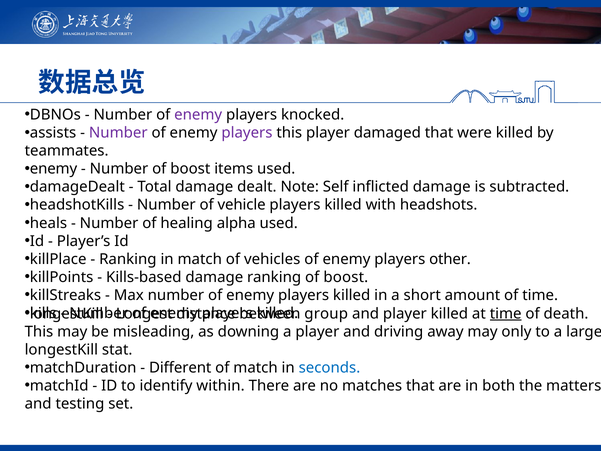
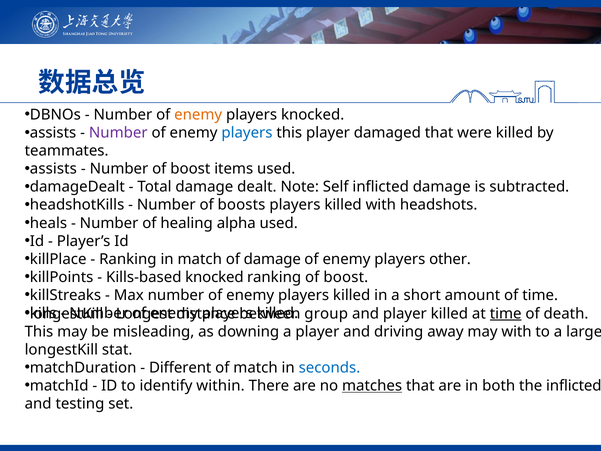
enemy at (198, 115) colour: purple -> orange
players at (247, 133) colour: purple -> blue
enemy at (54, 169): enemy -> assists
vehicle: vehicle -> boosts
of vehicles: vehicles -> damage
Kills-based damage: damage -> knocked
may only: only -> with
matches underline: none -> present
the matters: matters -> inflicted
